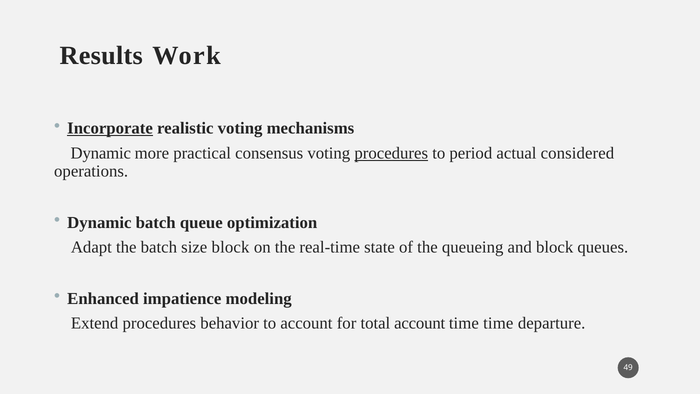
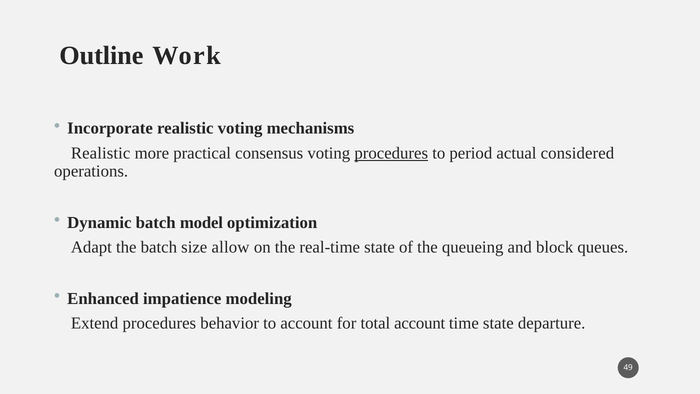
Results: Results -> Outline
Incorporate underline: present -> none
Dynamic at (101, 153): Dynamic -> Realistic
queue: queue -> model
size block: block -> allow
time time: time -> state
